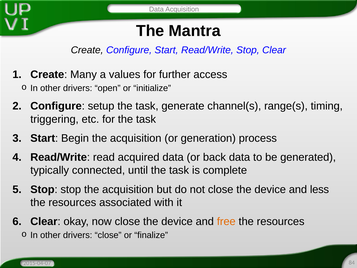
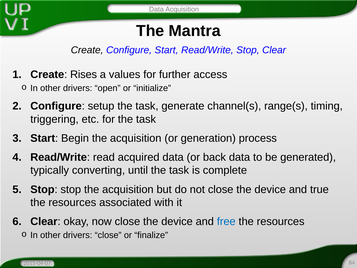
Many: Many -> Rises
connected: connected -> converting
less: less -> true
free colour: orange -> blue
